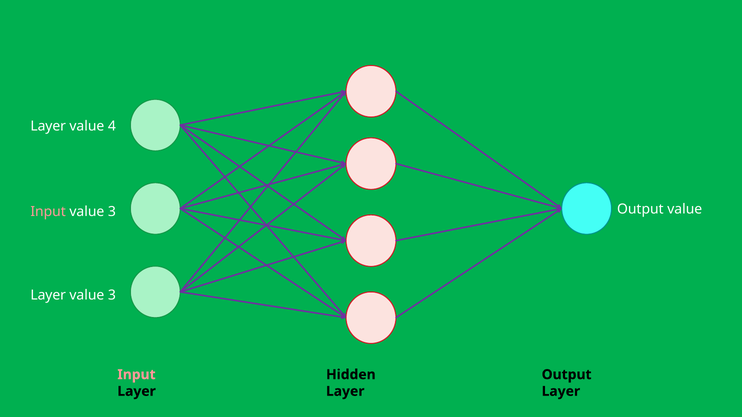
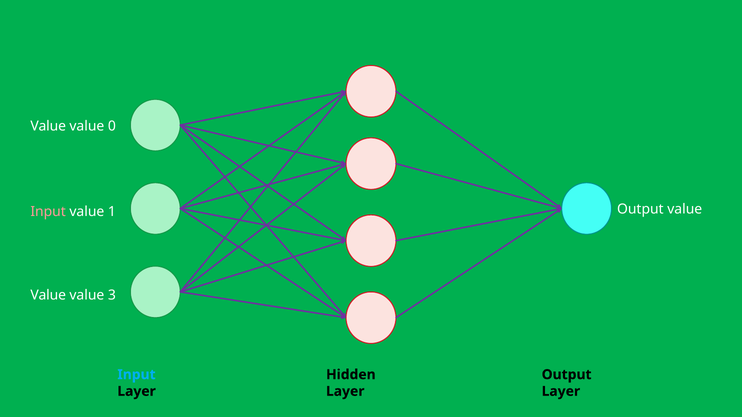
Layer at (48, 126): Layer -> Value
4: 4 -> 0
3 at (112, 212): 3 -> 1
Layer at (48, 295): Layer -> Value
Input at (136, 375) colour: pink -> light blue
